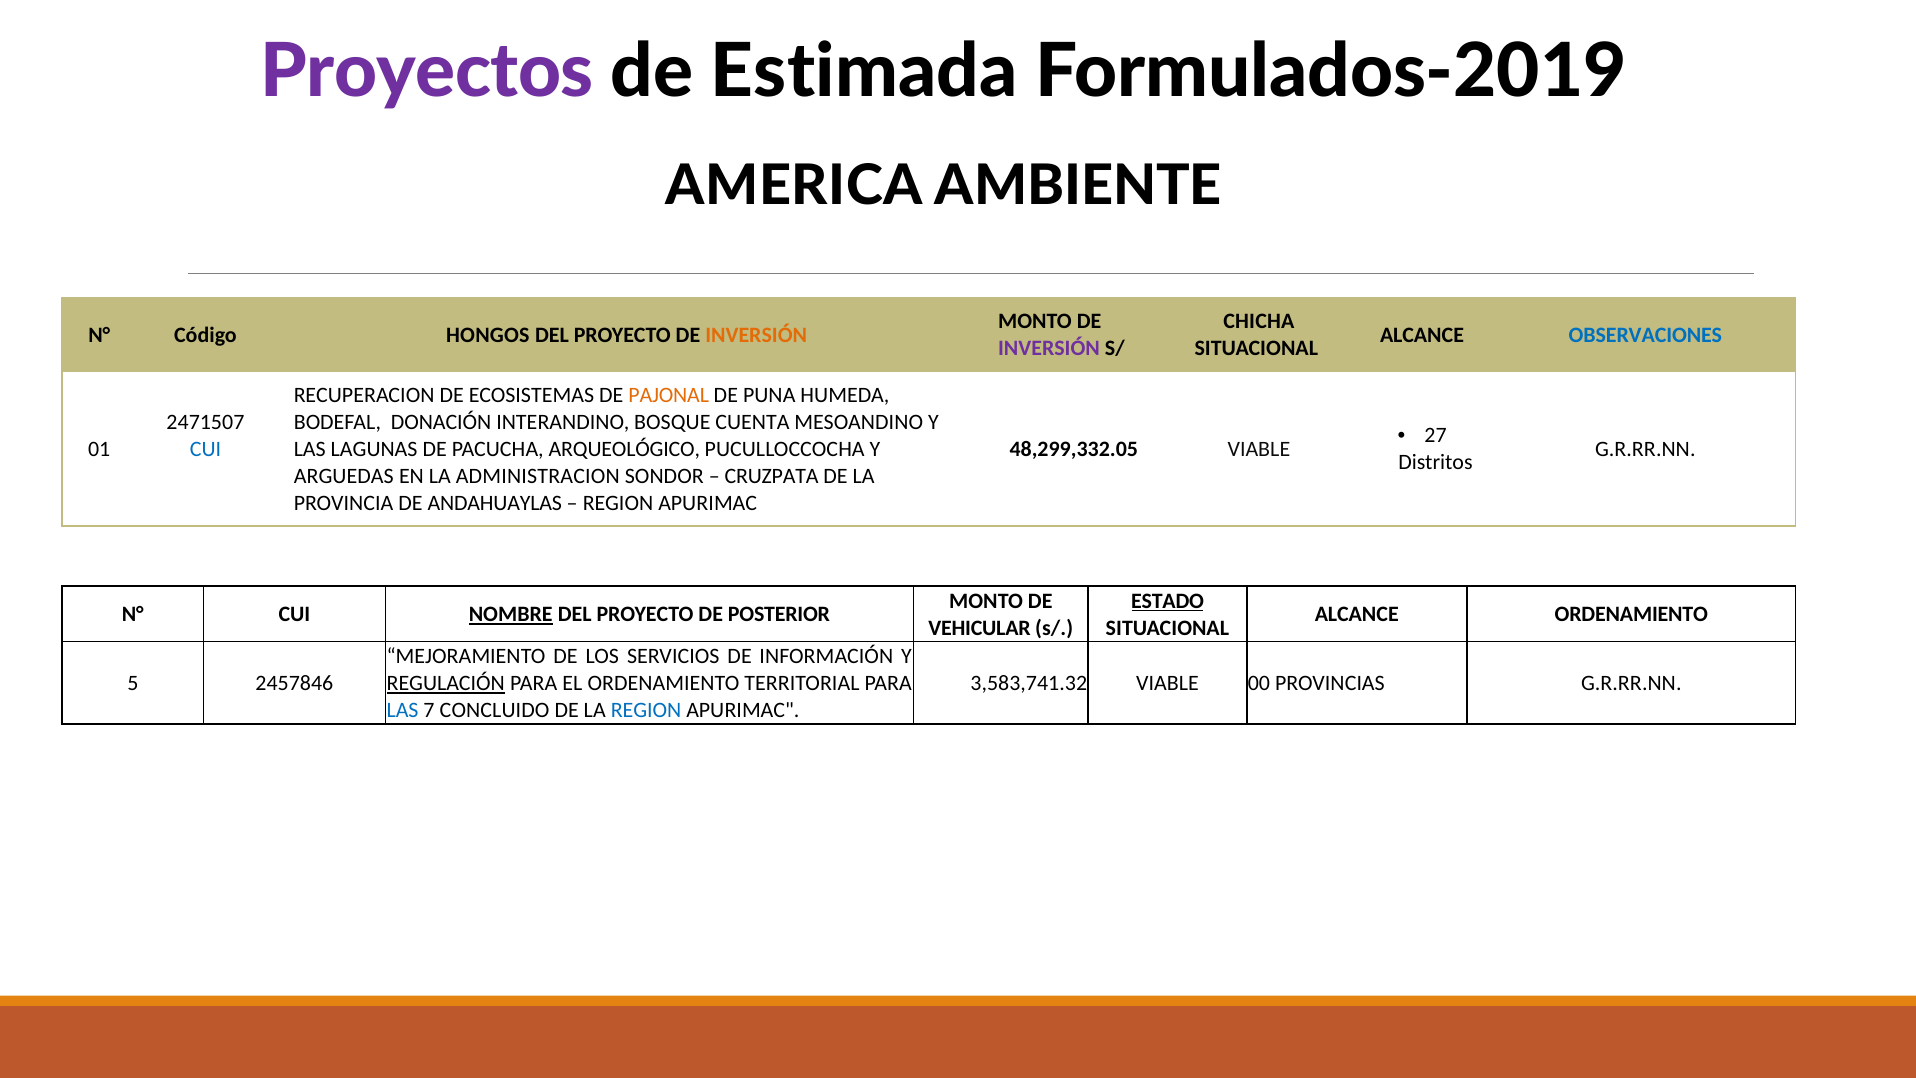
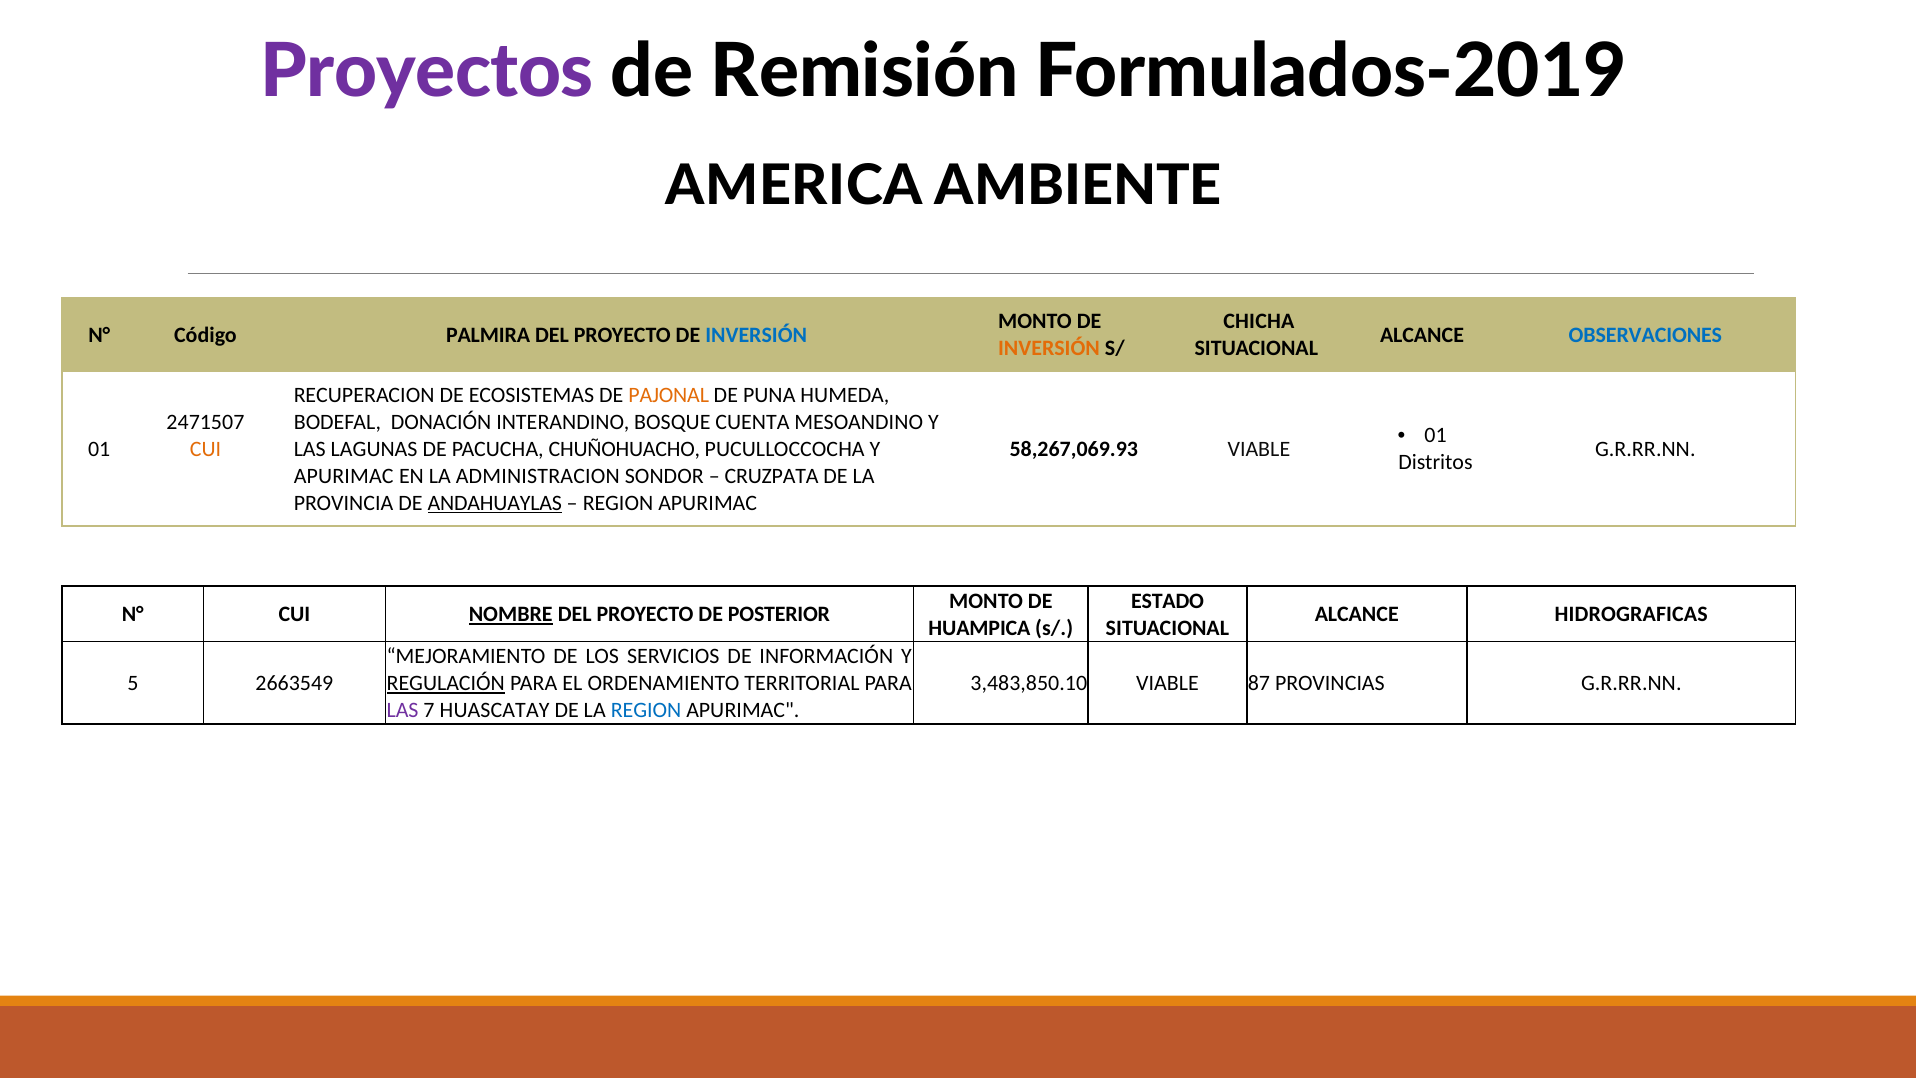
Estimada: Estimada -> Remisión
HONGOS: HONGOS -> PALMIRA
INVERSIÓN at (756, 335) colour: orange -> blue
INVERSIÓN at (1049, 348) colour: purple -> orange
27 at (1436, 435): 27 -> 01
CUI at (205, 449) colour: blue -> orange
ARQUEOLÓGICO: ARQUEOLÓGICO -> CHUÑOHUACHO
48,299,332.05: 48,299,332.05 -> 58,267,069.93
ARGUEDAS at (344, 476): ARGUEDAS -> APURIMAC
ANDAHUAYLAS underline: none -> present
ESTADO underline: present -> none
ALCANCE ORDENAMIENTO: ORDENAMIENTO -> HIDROGRAFICAS
VEHICULAR: VEHICULAR -> HUAMPICA
2457846: 2457846 -> 2663549
3,583,741.32: 3,583,741.32 -> 3,483,850.10
00: 00 -> 87
LAS at (403, 711) colour: blue -> purple
CONCLUIDO: CONCLUIDO -> HUASCATAY
